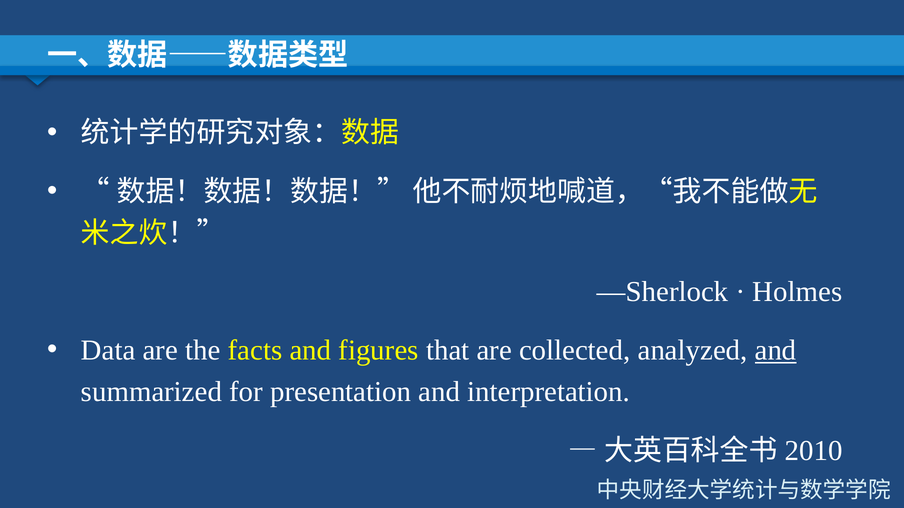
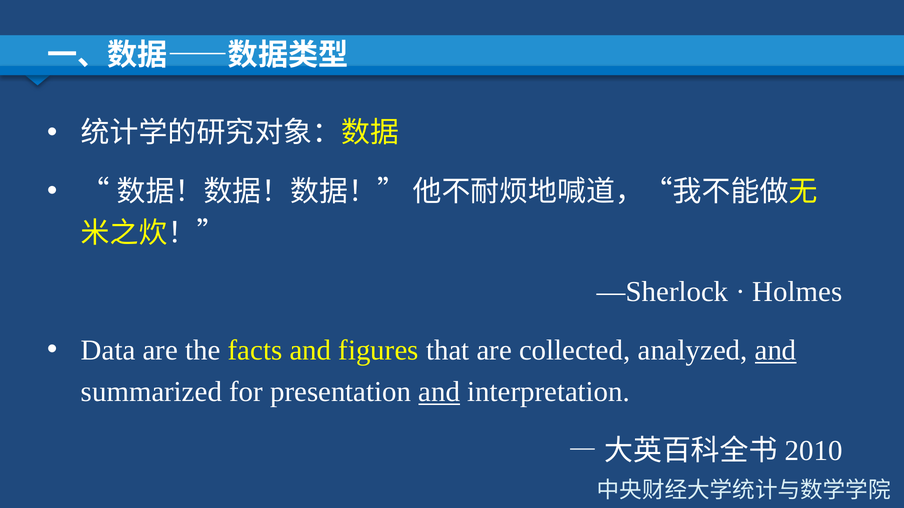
and at (439, 392) underline: none -> present
